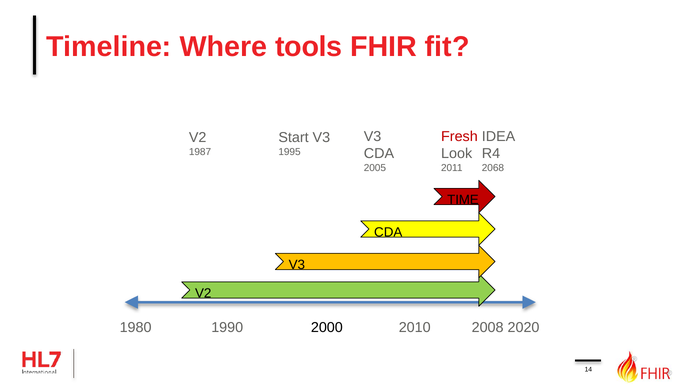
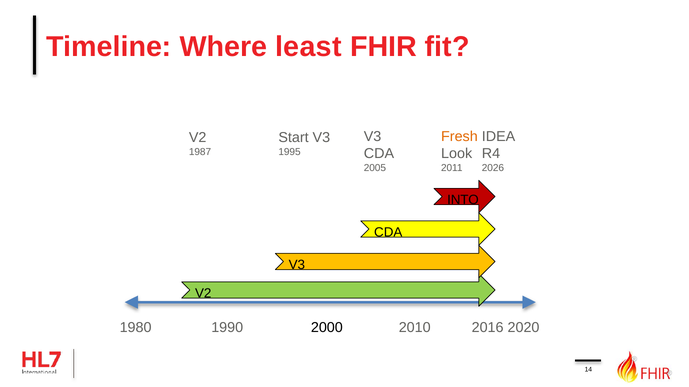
tools: tools -> least
Fresh colour: red -> orange
2068: 2068 -> 2026
TIME: TIME -> INTO
2008: 2008 -> 2016
